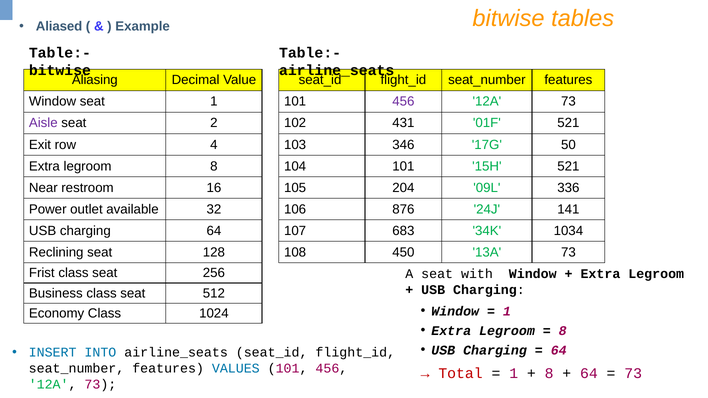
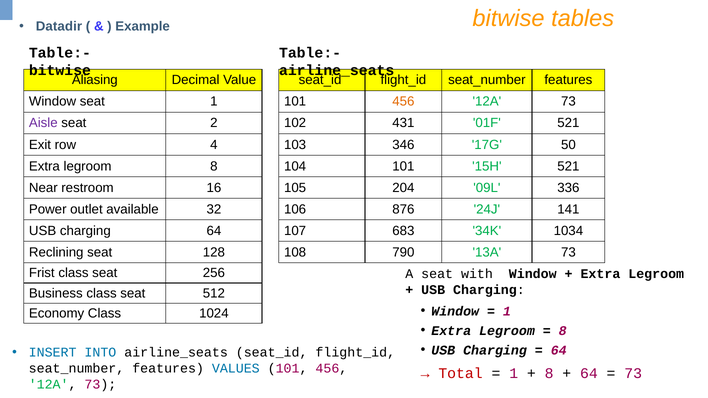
Aliased: Aliased -> Datadir
456 at (403, 102) colour: purple -> orange
450: 450 -> 790
